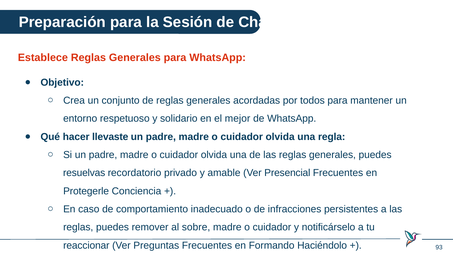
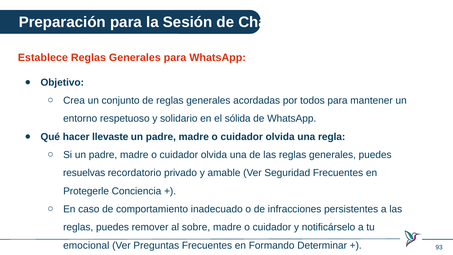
mejor: mejor -> sólida
Presencial: Presencial -> Seguridad
reaccionar: reaccionar -> emocional
Haciéndolo: Haciéndolo -> Determinar
